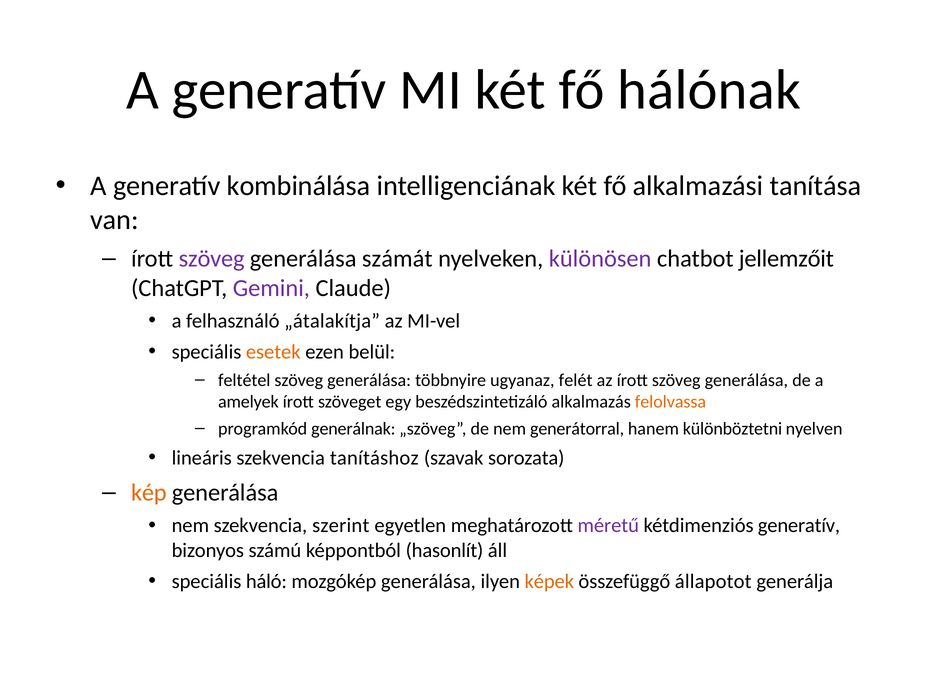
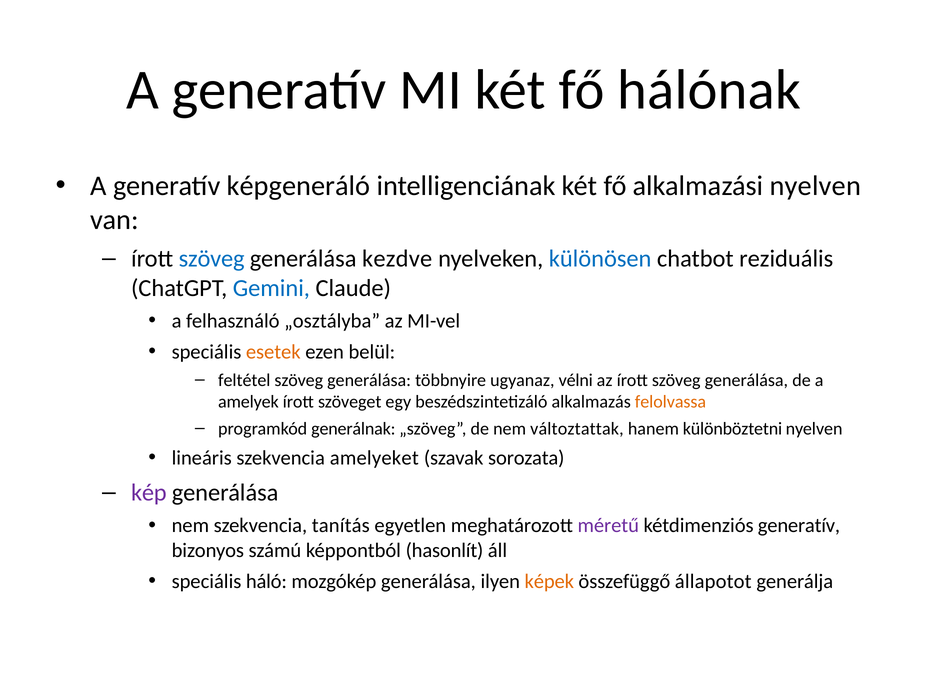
kombinálása: kombinálása -> képgeneráló
alkalmazási tanítása: tanítása -> nyelven
szöveg at (212, 259) colour: purple -> blue
számát: számát -> kezdve
különösen colour: purple -> blue
jellemzőit: jellemzőit -> reziduális
Gemini colour: purple -> blue
„átalakítja: „átalakítja -> „osztályba
felét: felét -> vélni
generátorral: generátorral -> változtattak
tanításhoz: tanításhoz -> amelyeket
kép colour: orange -> purple
szerint: szerint -> tanítás
